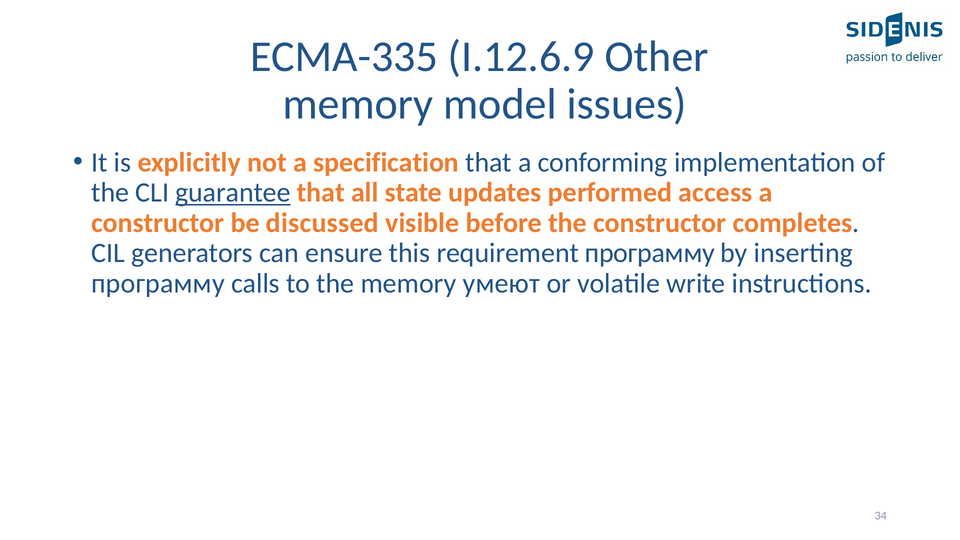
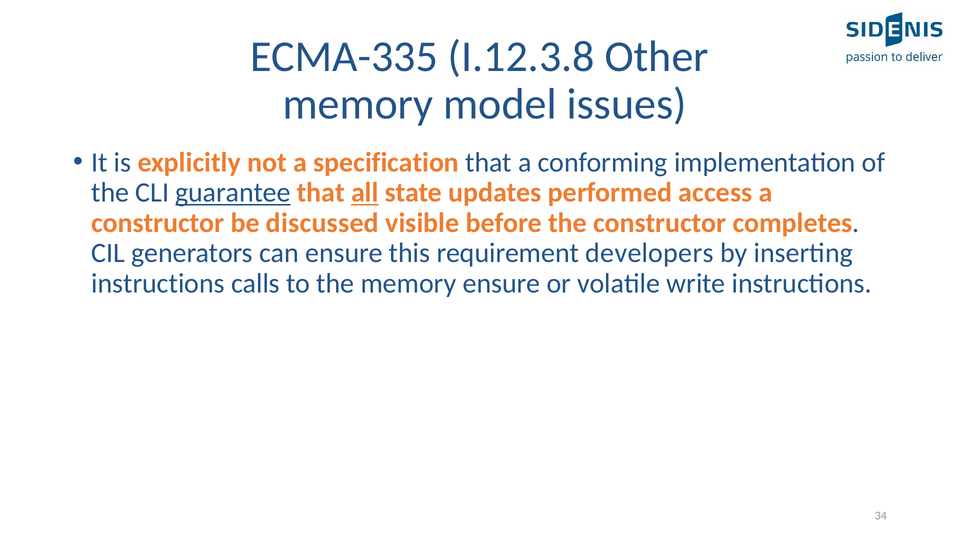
I.12.6.9: I.12.6.9 -> I.12.3.8
all underline: none -> present
requirement программу: программу -> developers
программу at (158, 283): программу -> instructions
memory умеют: умеют -> ensure
